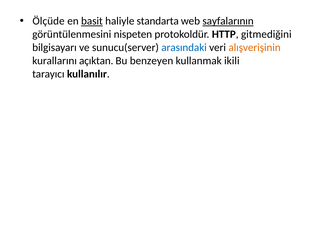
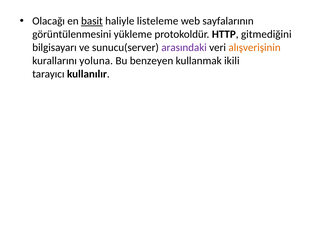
Ölçüde: Ölçüde -> Olacağı
standarta: standarta -> listeleme
sayfalarının underline: present -> none
nispeten: nispeten -> yükleme
arasındaki colour: blue -> purple
açıktan: açıktan -> yoluna
